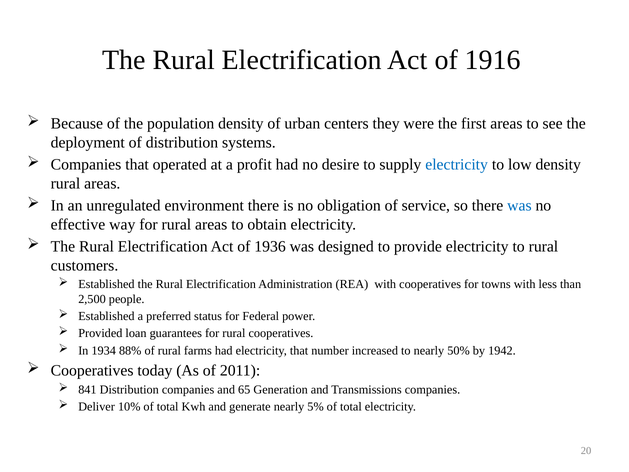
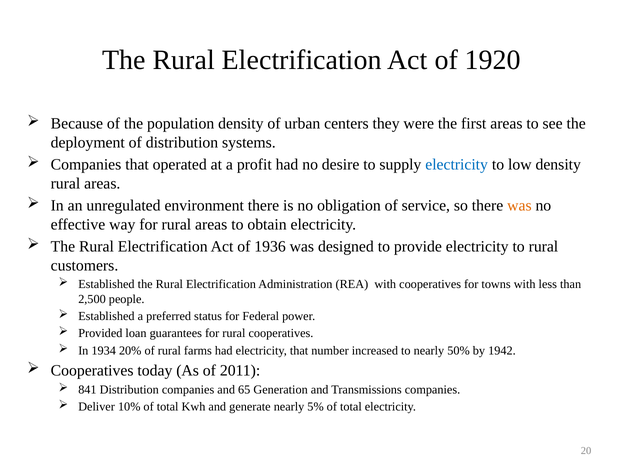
1916: 1916 -> 1920
was at (519, 205) colour: blue -> orange
88%: 88% -> 20%
